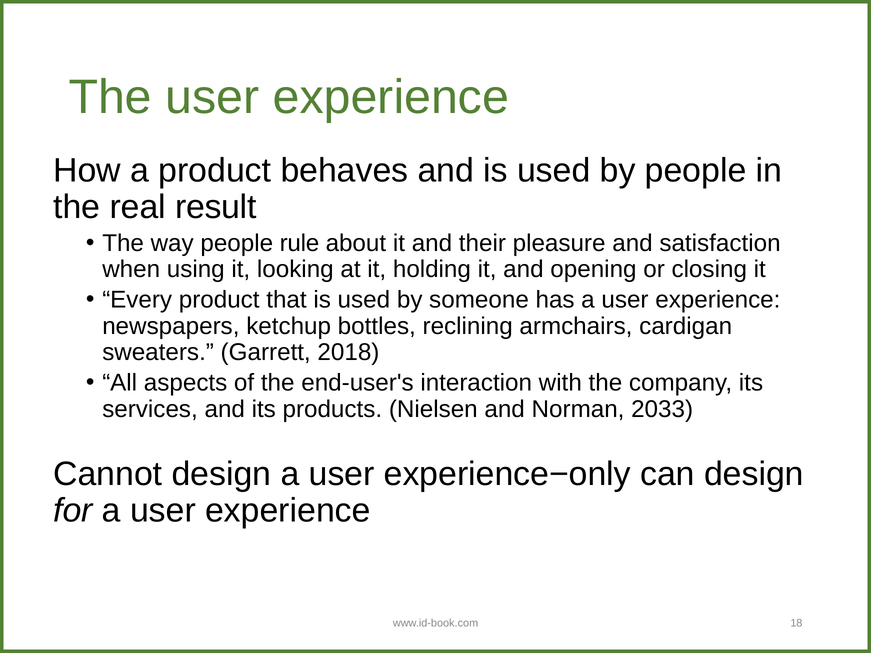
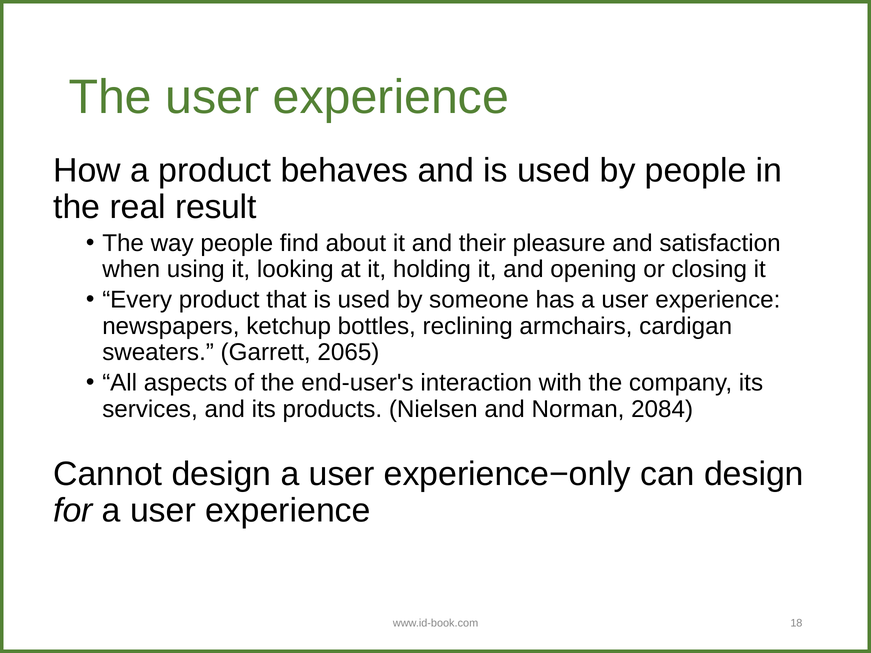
rule: rule -> find
2018: 2018 -> 2065
2033: 2033 -> 2084
